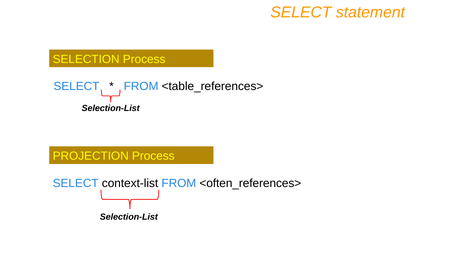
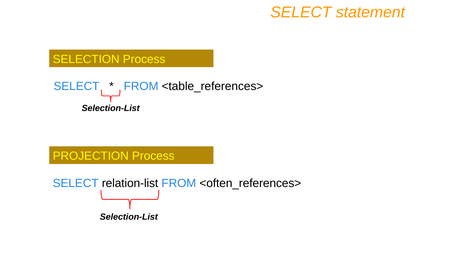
context-list: context-list -> relation-list
